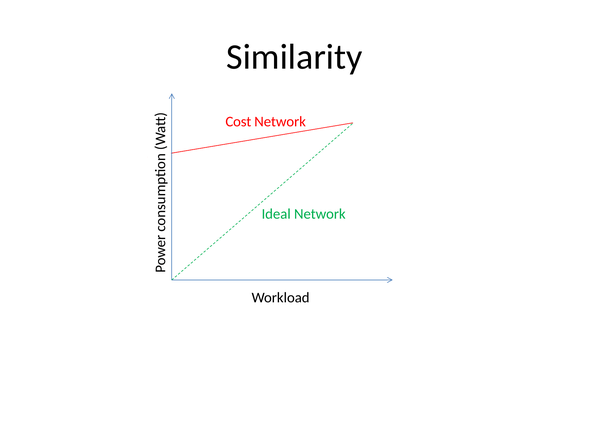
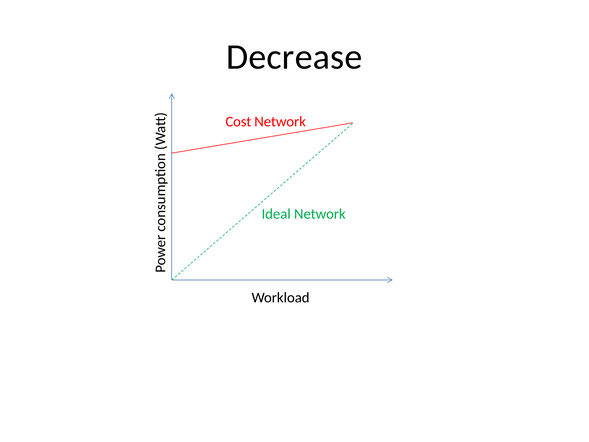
Similarity: Similarity -> Decrease
